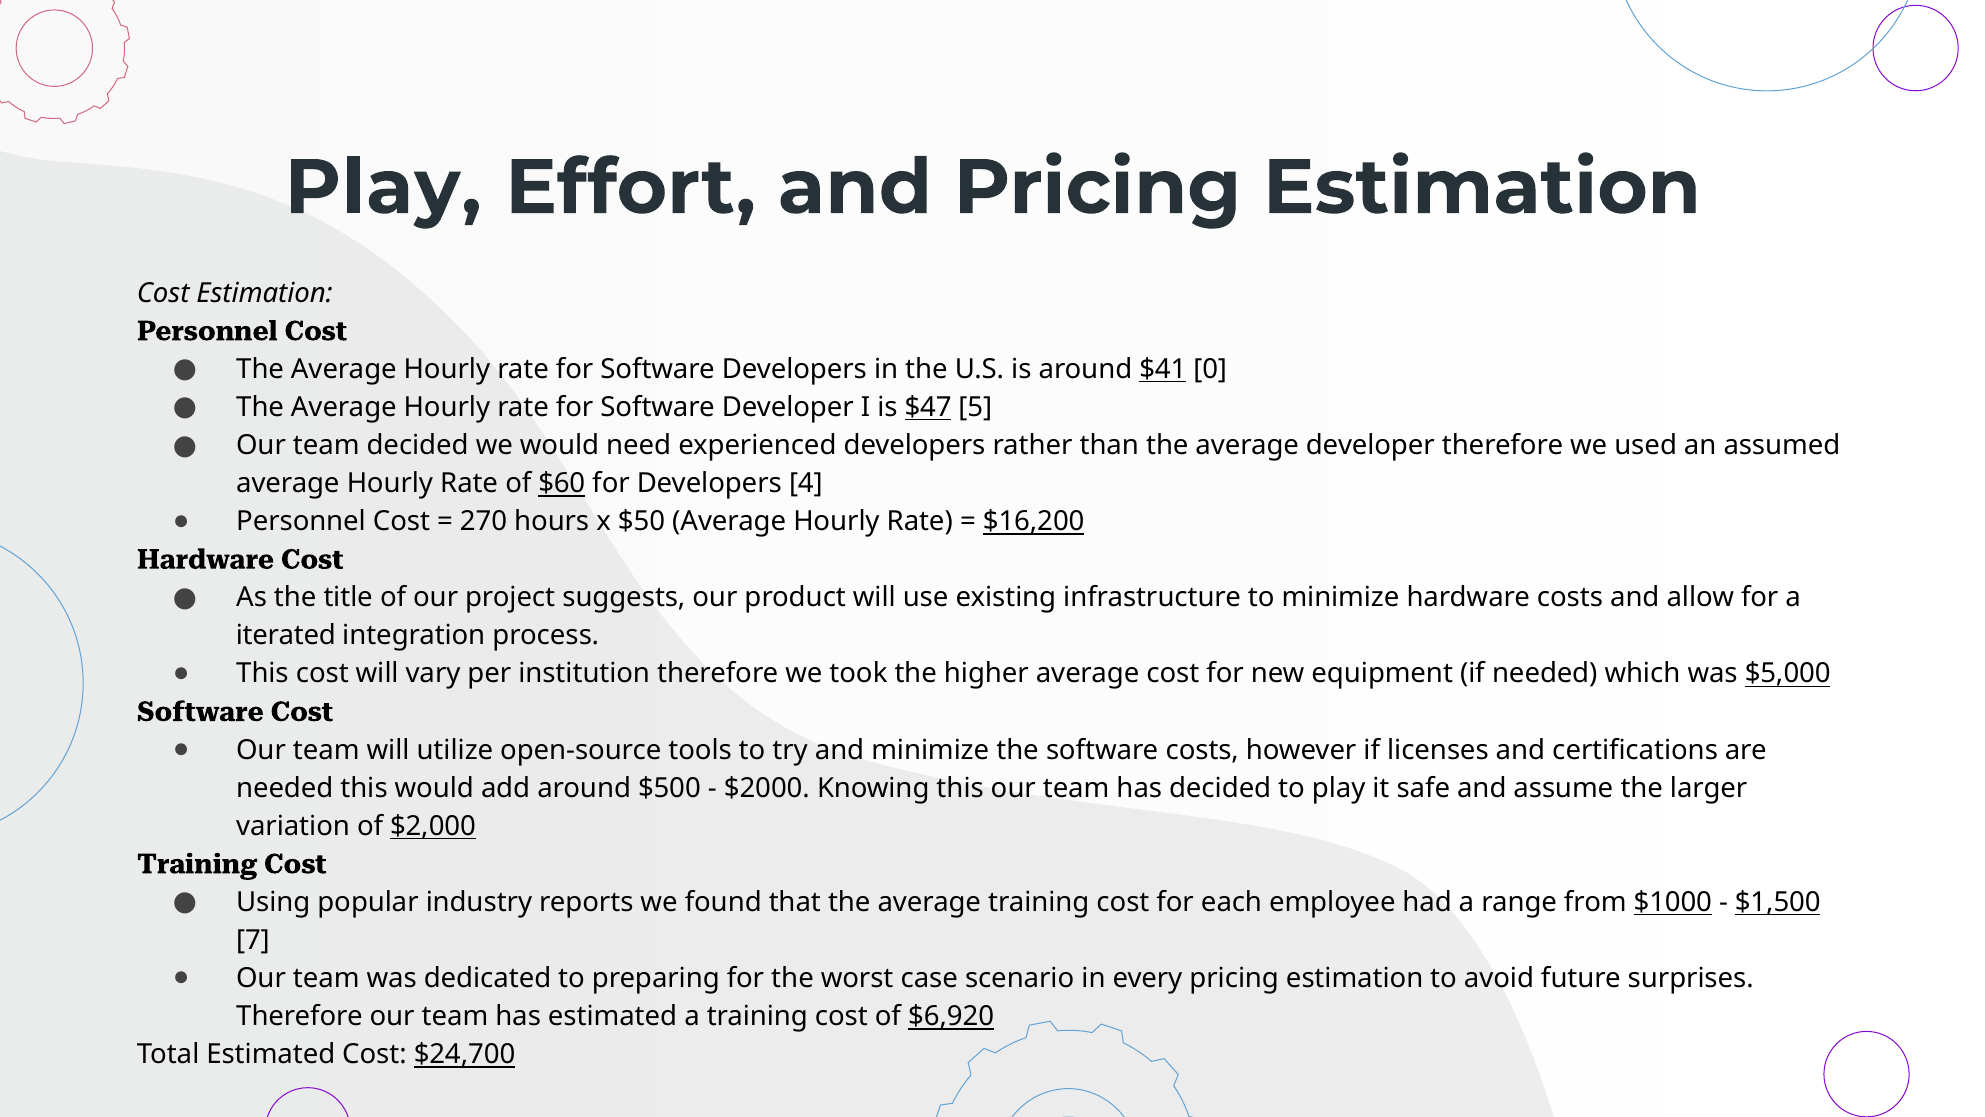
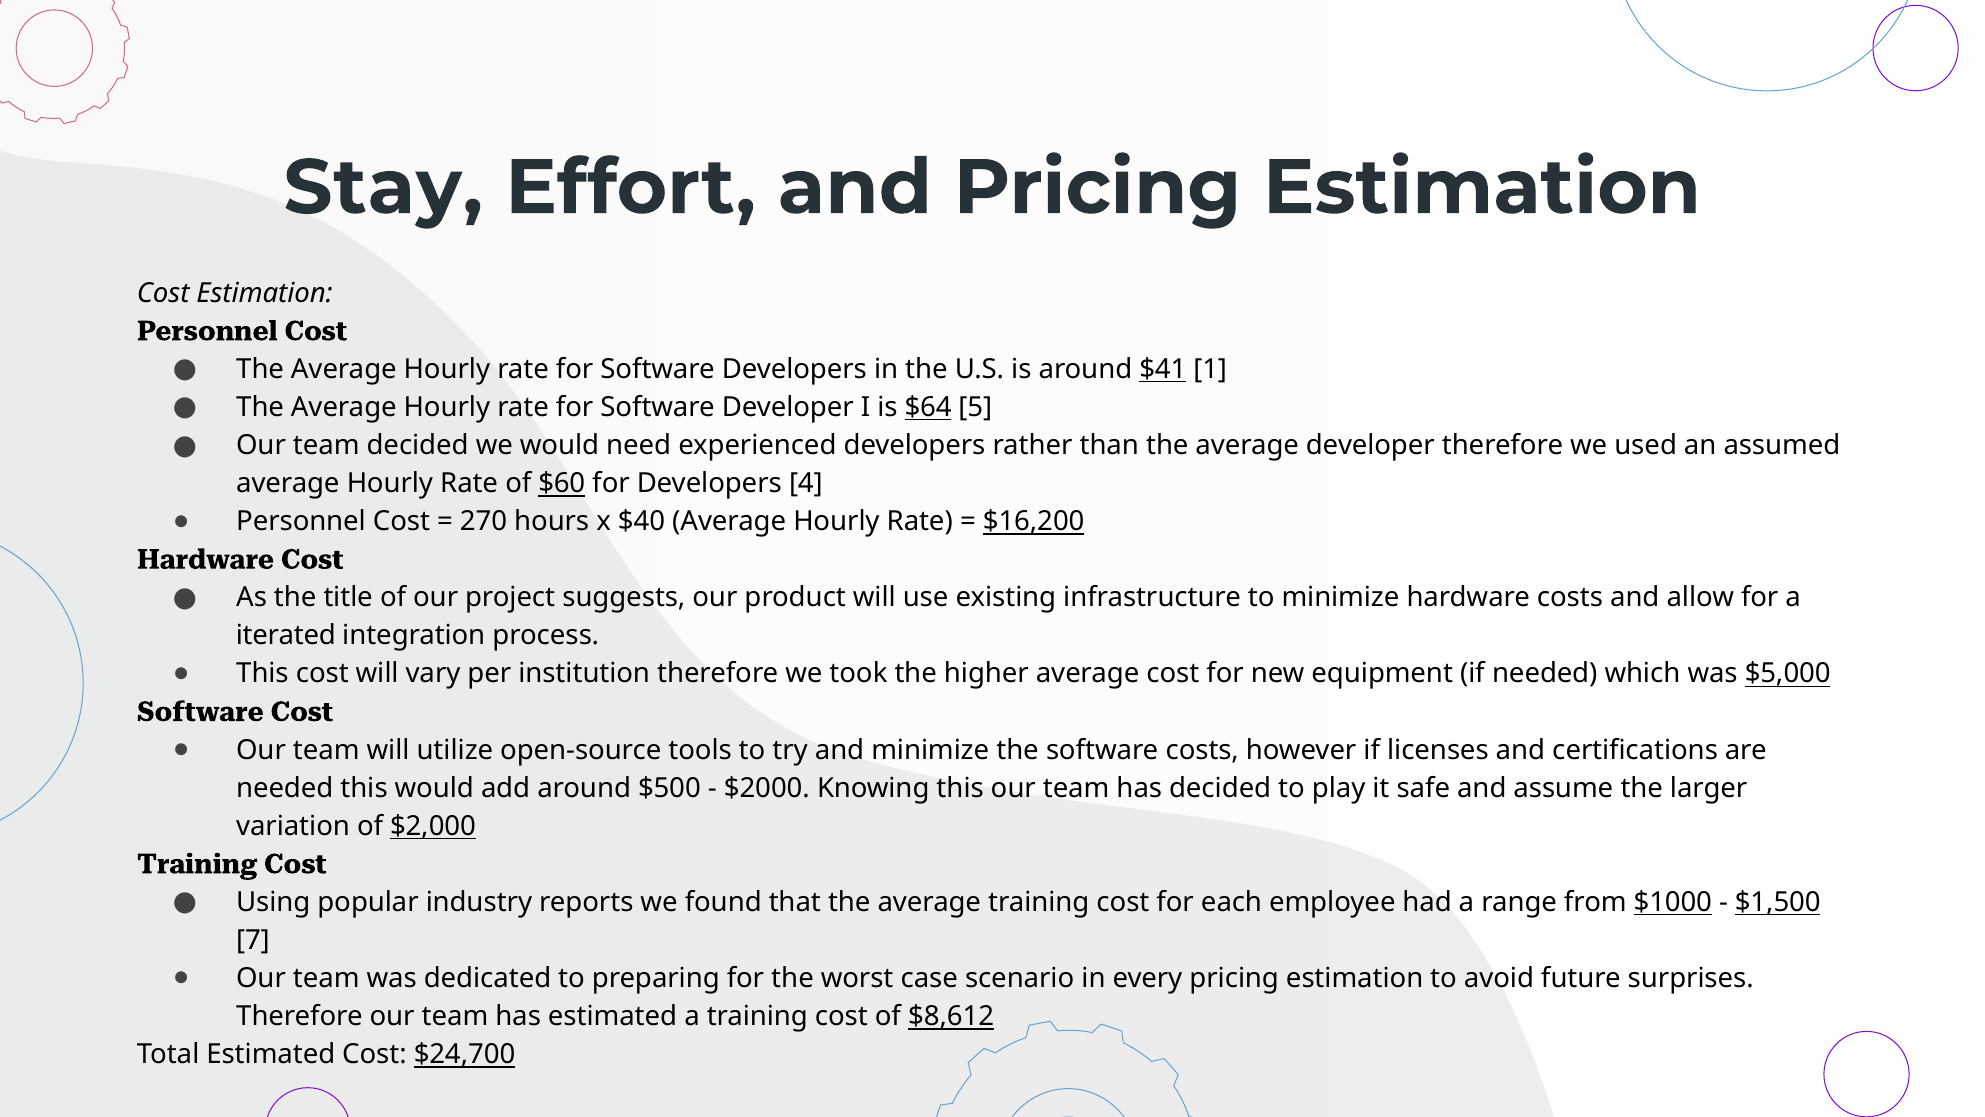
Play at (383, 188): Play -> Stay
0: 0 -> 1
$47: $47 -> $64
$50: $50 -> $40
$6,920: $6,920 -> $8,612
